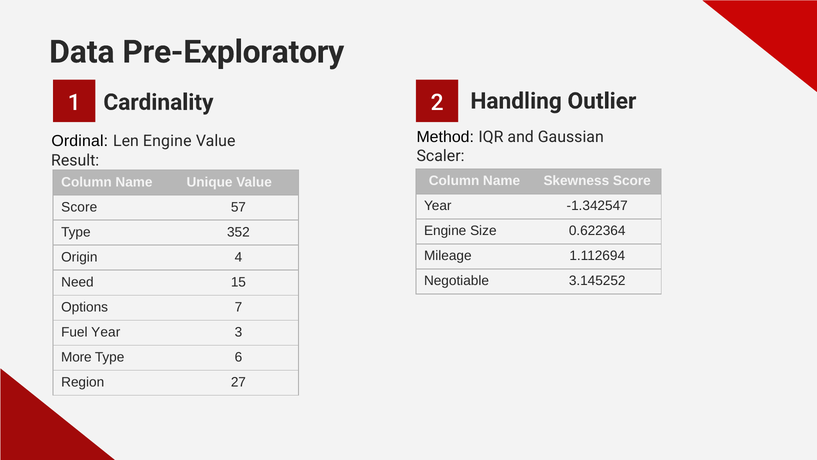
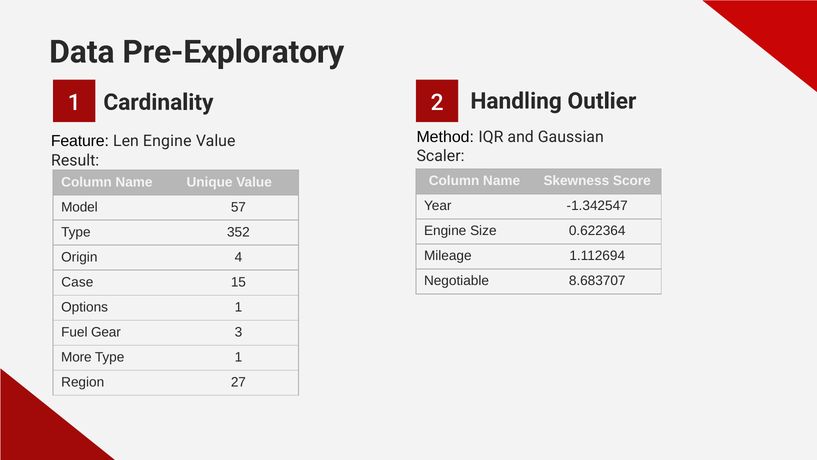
Ordinal: Ordinal -> Feature
Score at (79, 207): Score -> Model
3.145252: 3.145252 -> 8.683707
Need: Need -> Case
Options 7: 7 -> 1
Fuel Year: Year -> Gear
Type 6: 6 -> 1
